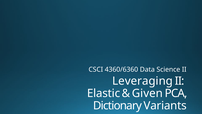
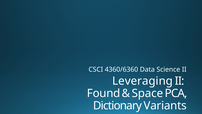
Elastic: Elastic -> Found
Given: Given -> Space
